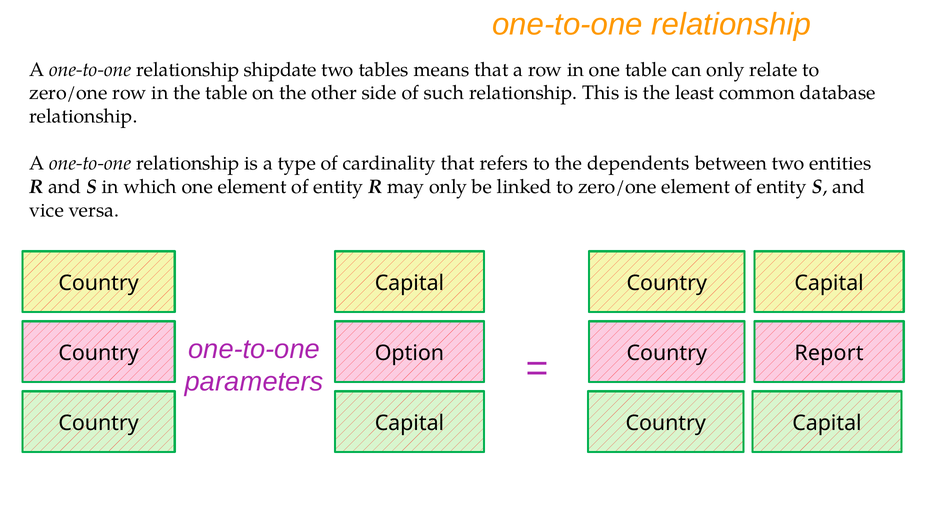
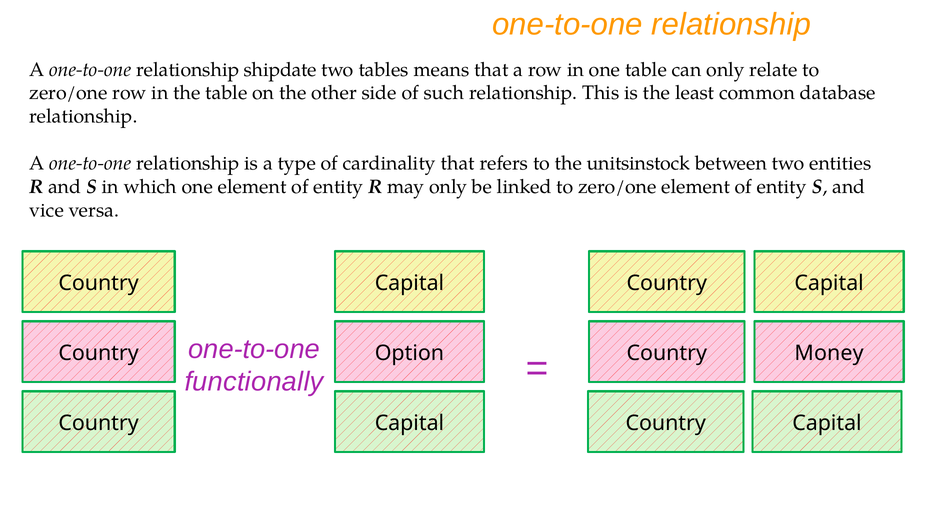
dependents: dependents -> unitsinstock
Report: Report -> Money
parameters: parameters -> functionally
